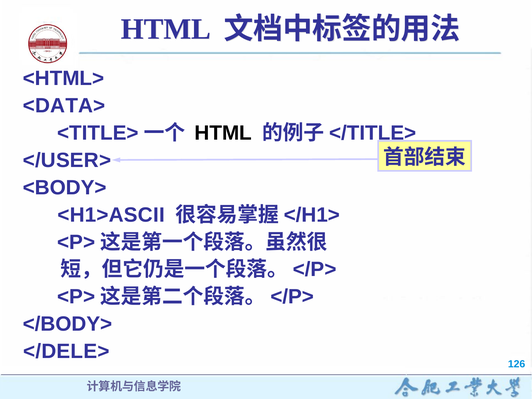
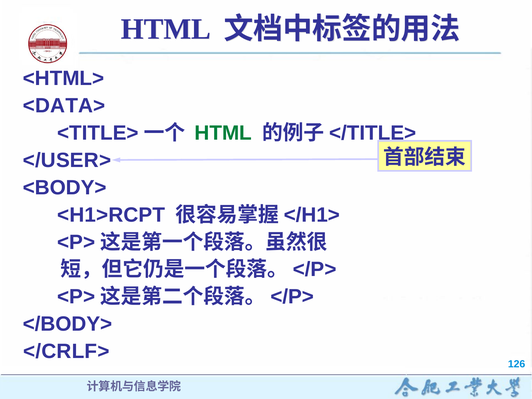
HTML at (223, 133) colour: black -> green
<H1>ASCII: <H1>ASCII -> <H1>RCPT
</DELE>: </DELE> -> </CRLF>
